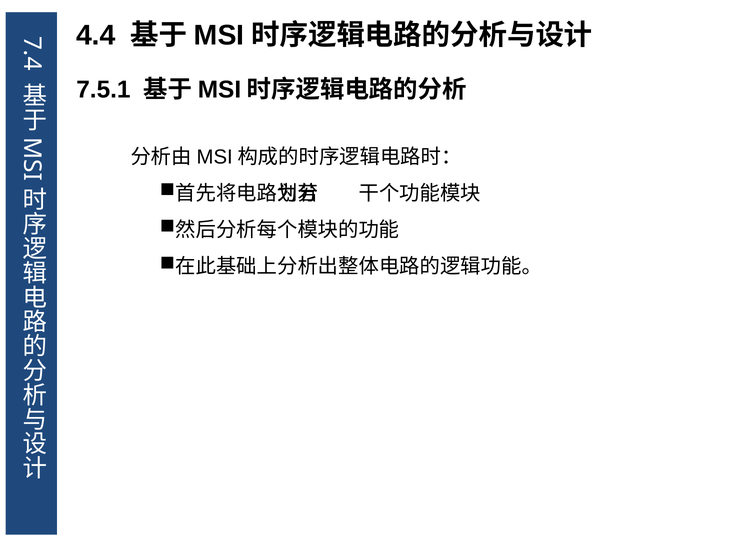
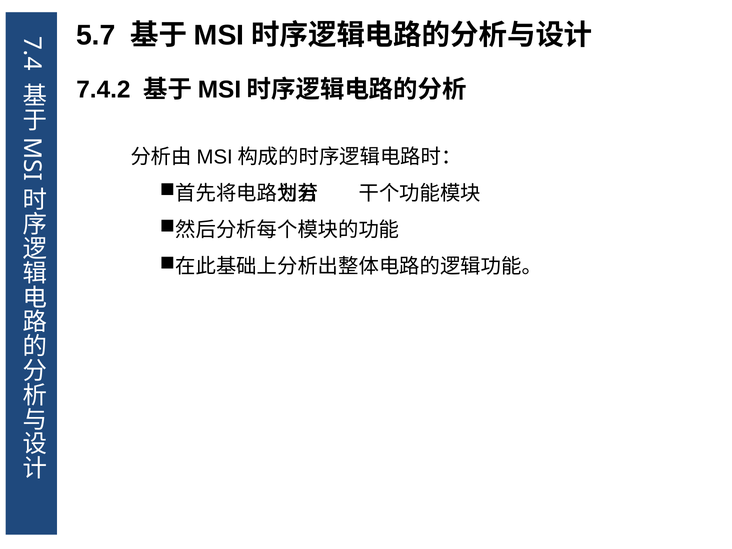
4.4: 4.4 -> 5.7
7.5.1: 7.5.1 -> 7.4.2
